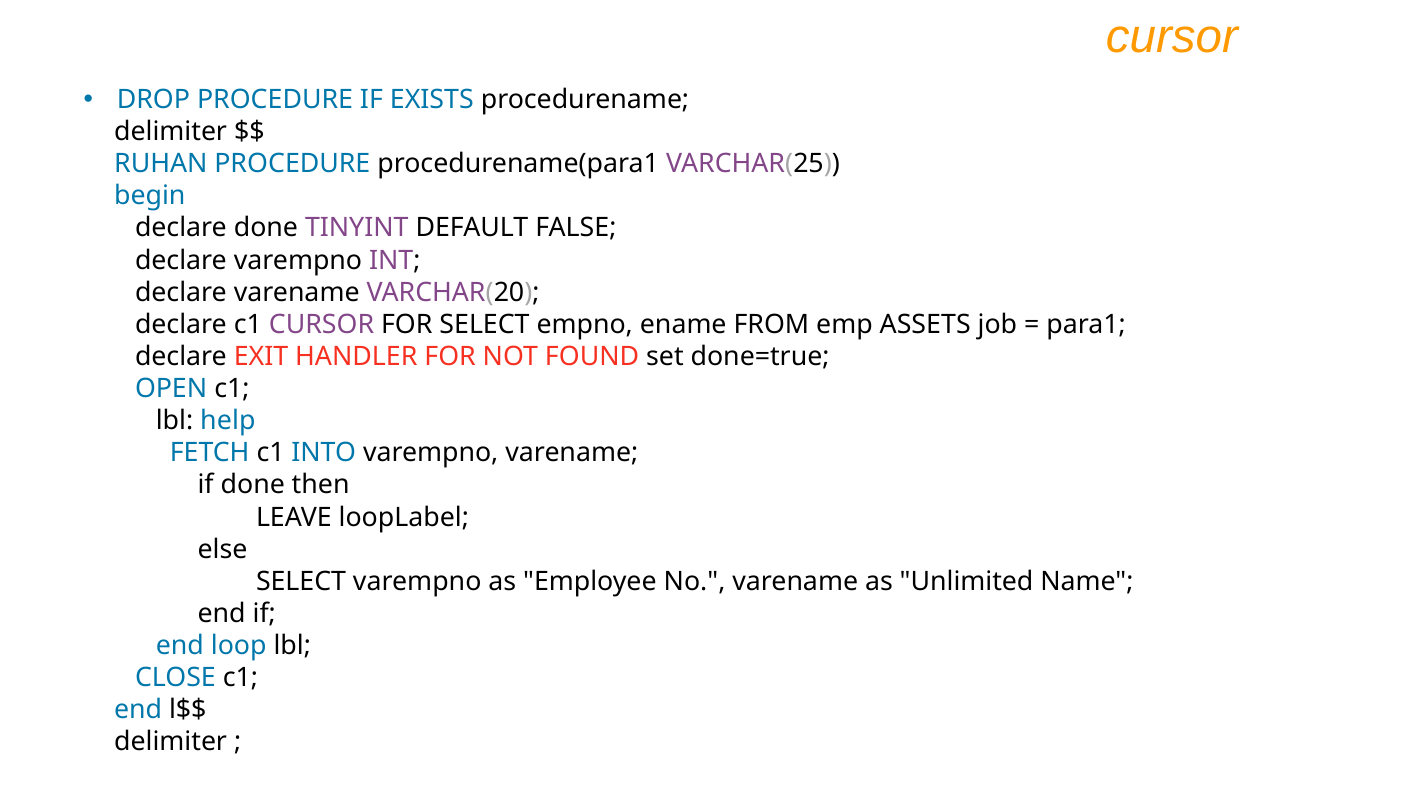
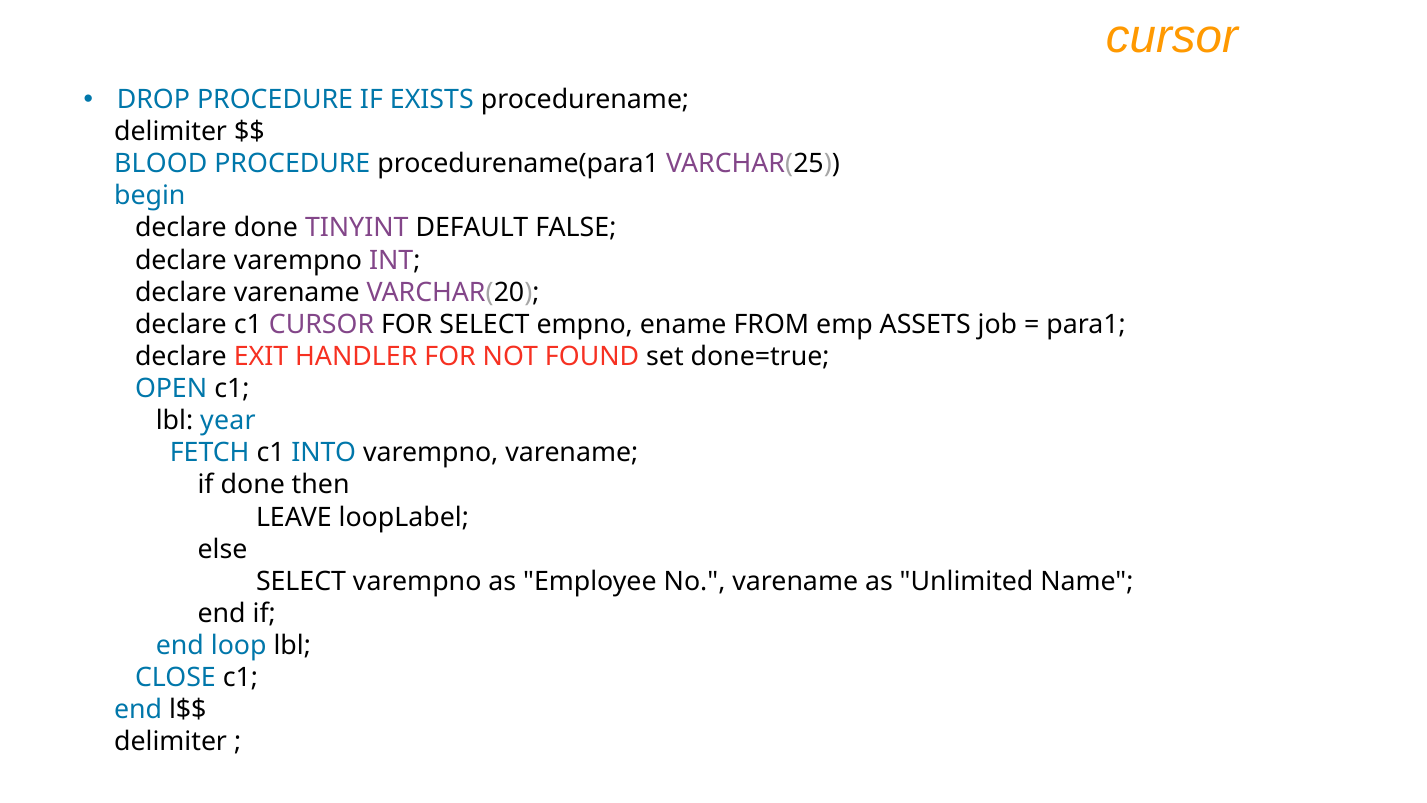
RUHAN: RUHAN -> BLOOD
help: help -> year
